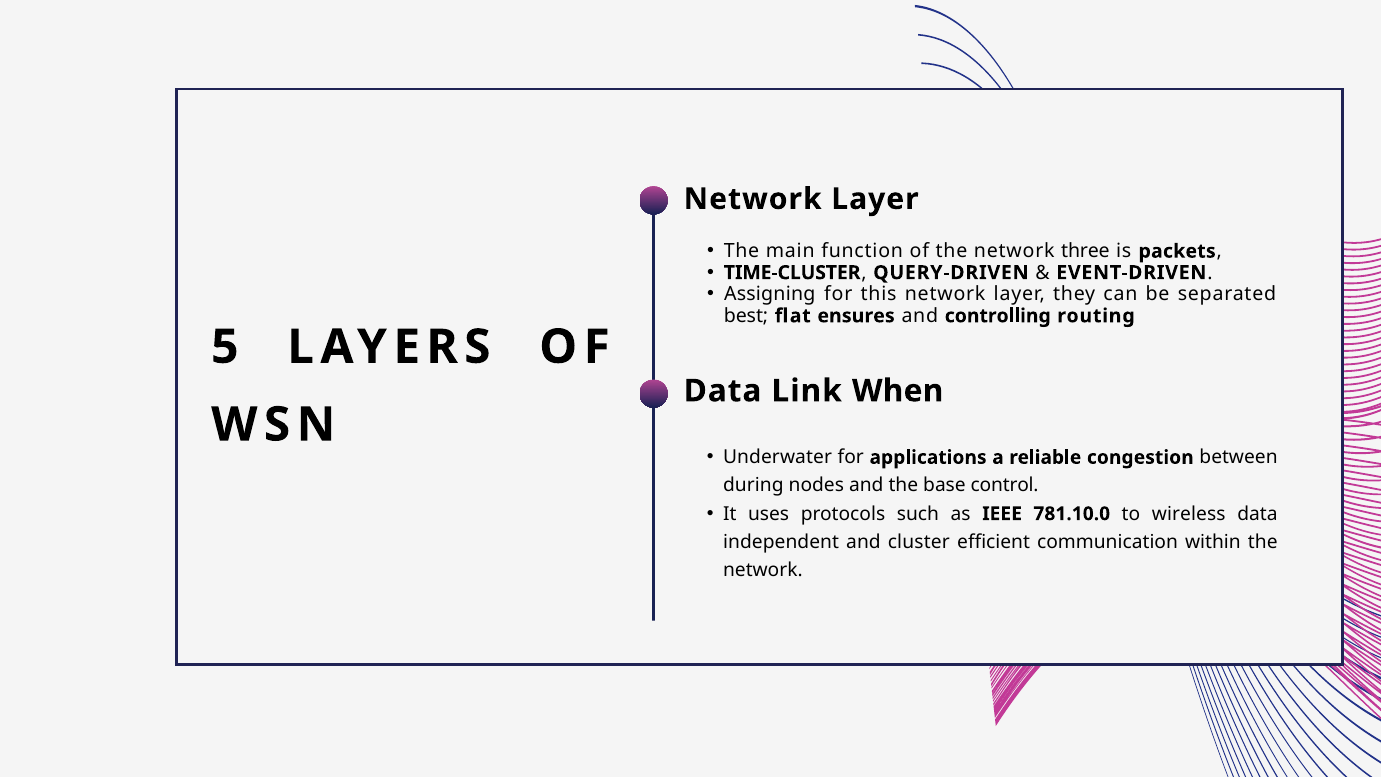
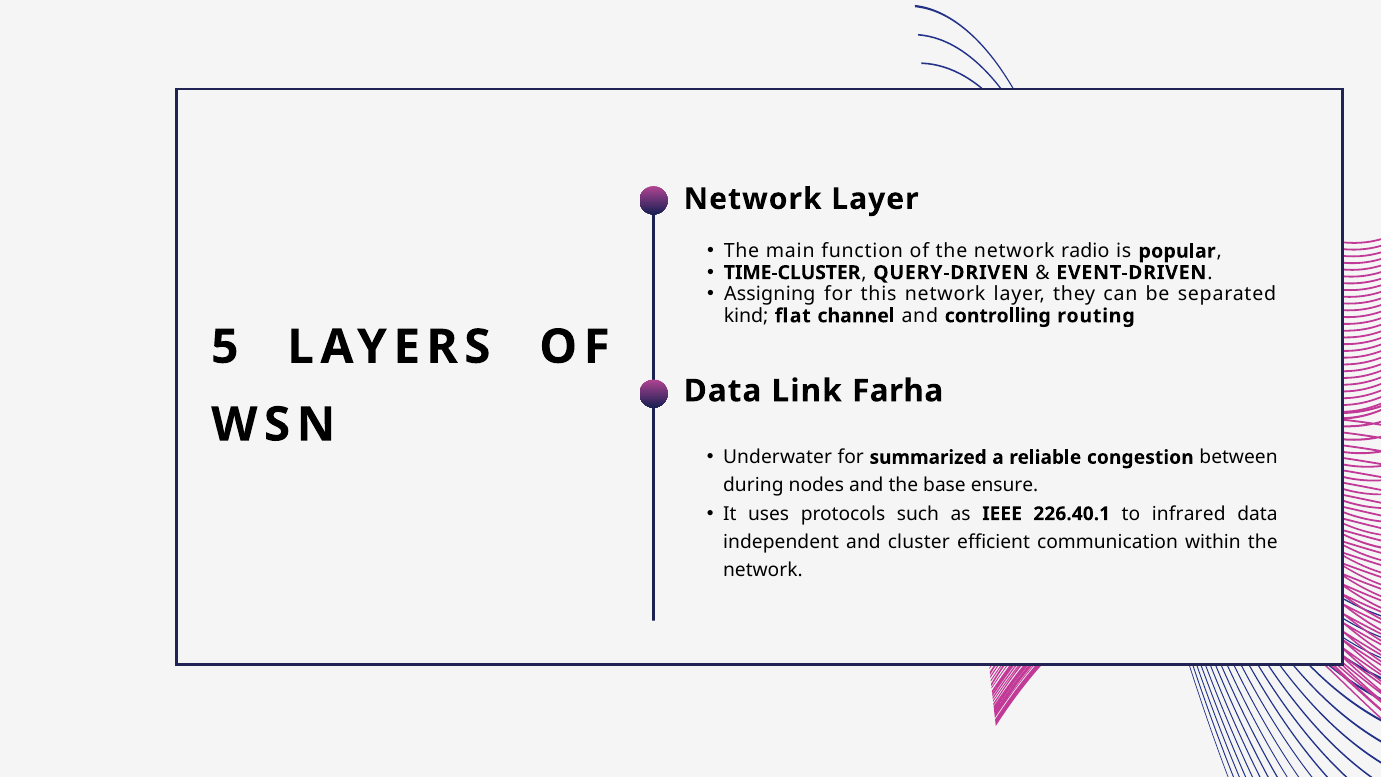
three: three -> radio
packets: packets -> popular
best: best -> kind
ensures: ensures -> channel
When: When -> Farha
applications: applications -> summarized
control: control -> ensure
781.10.0: 781.10.0 -> 226.40.1
wireless: wireless -> infrared
